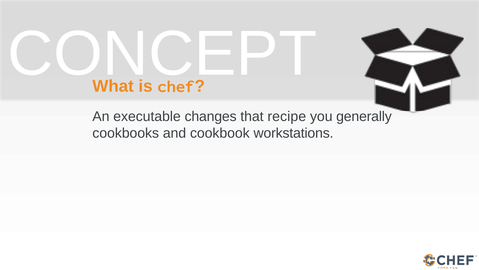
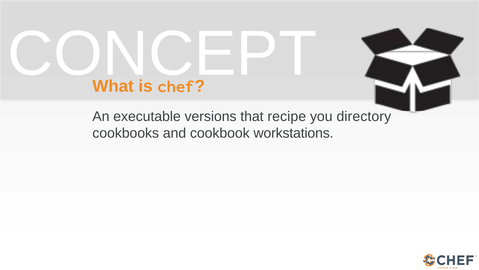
changes: changes -> versions
generally: generally -> directory
